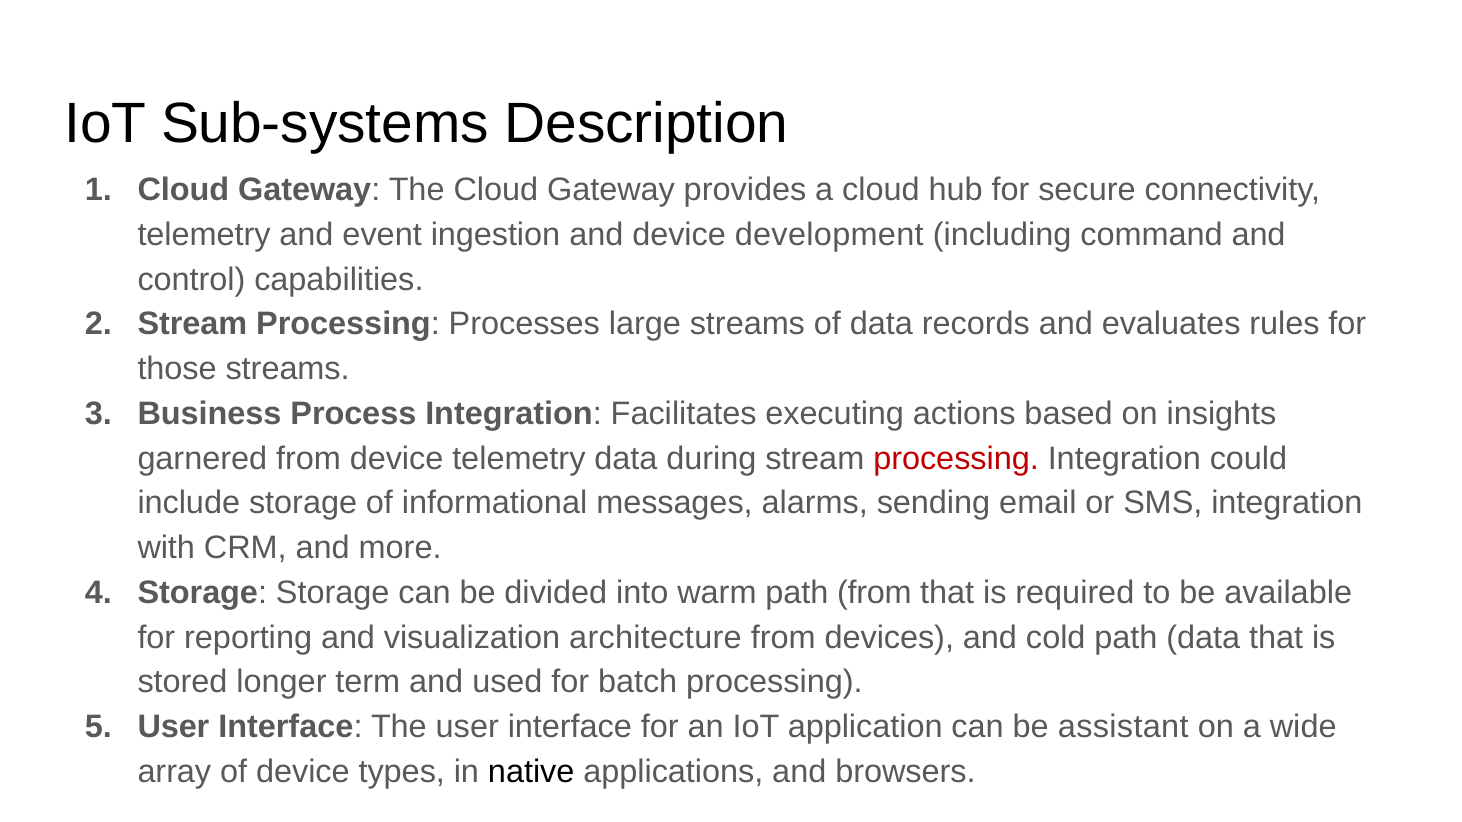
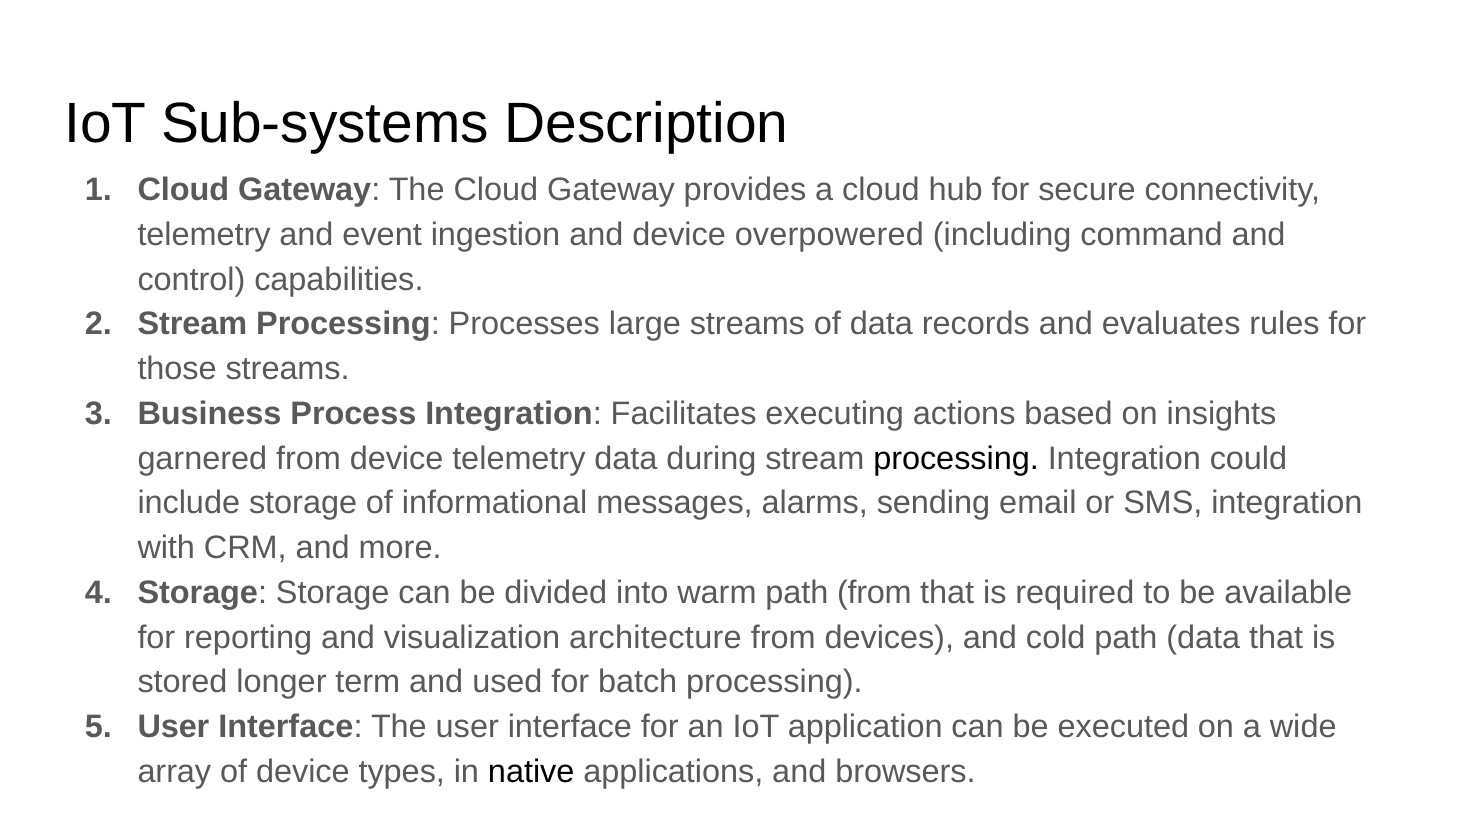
development: development -> overpowered
processing at (956, 459) colour: red -> black
assistant: assistant -> executed
